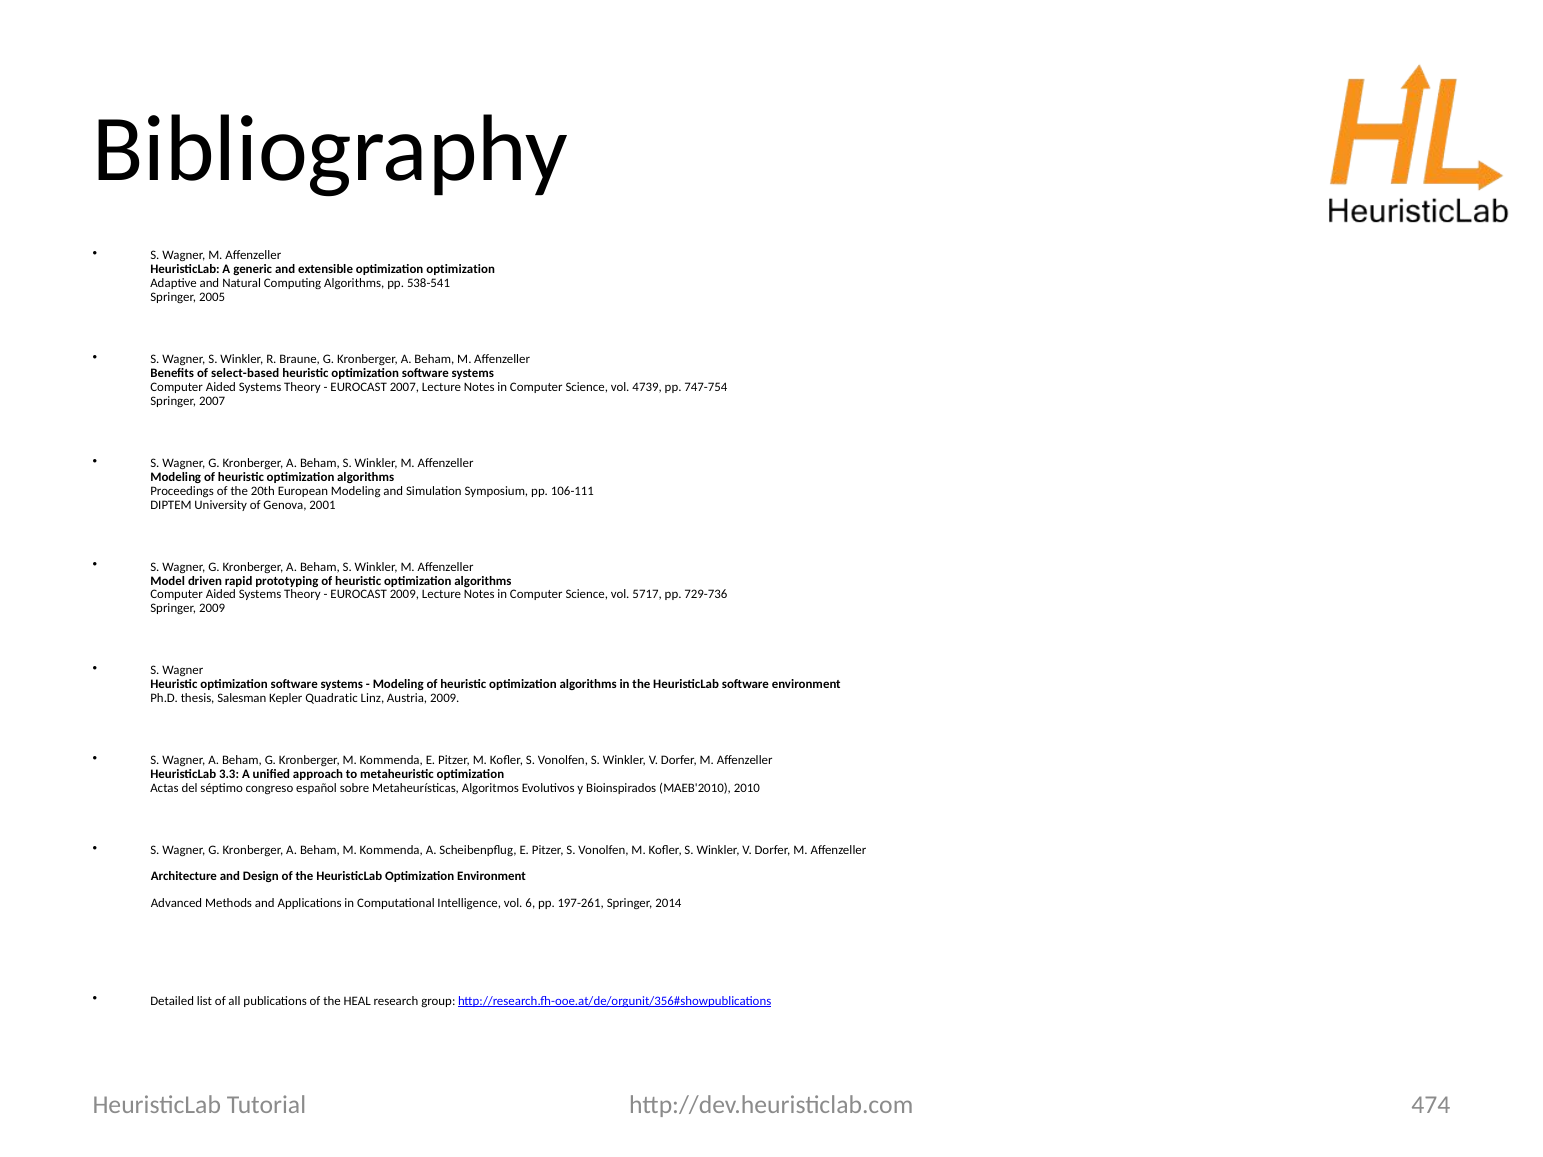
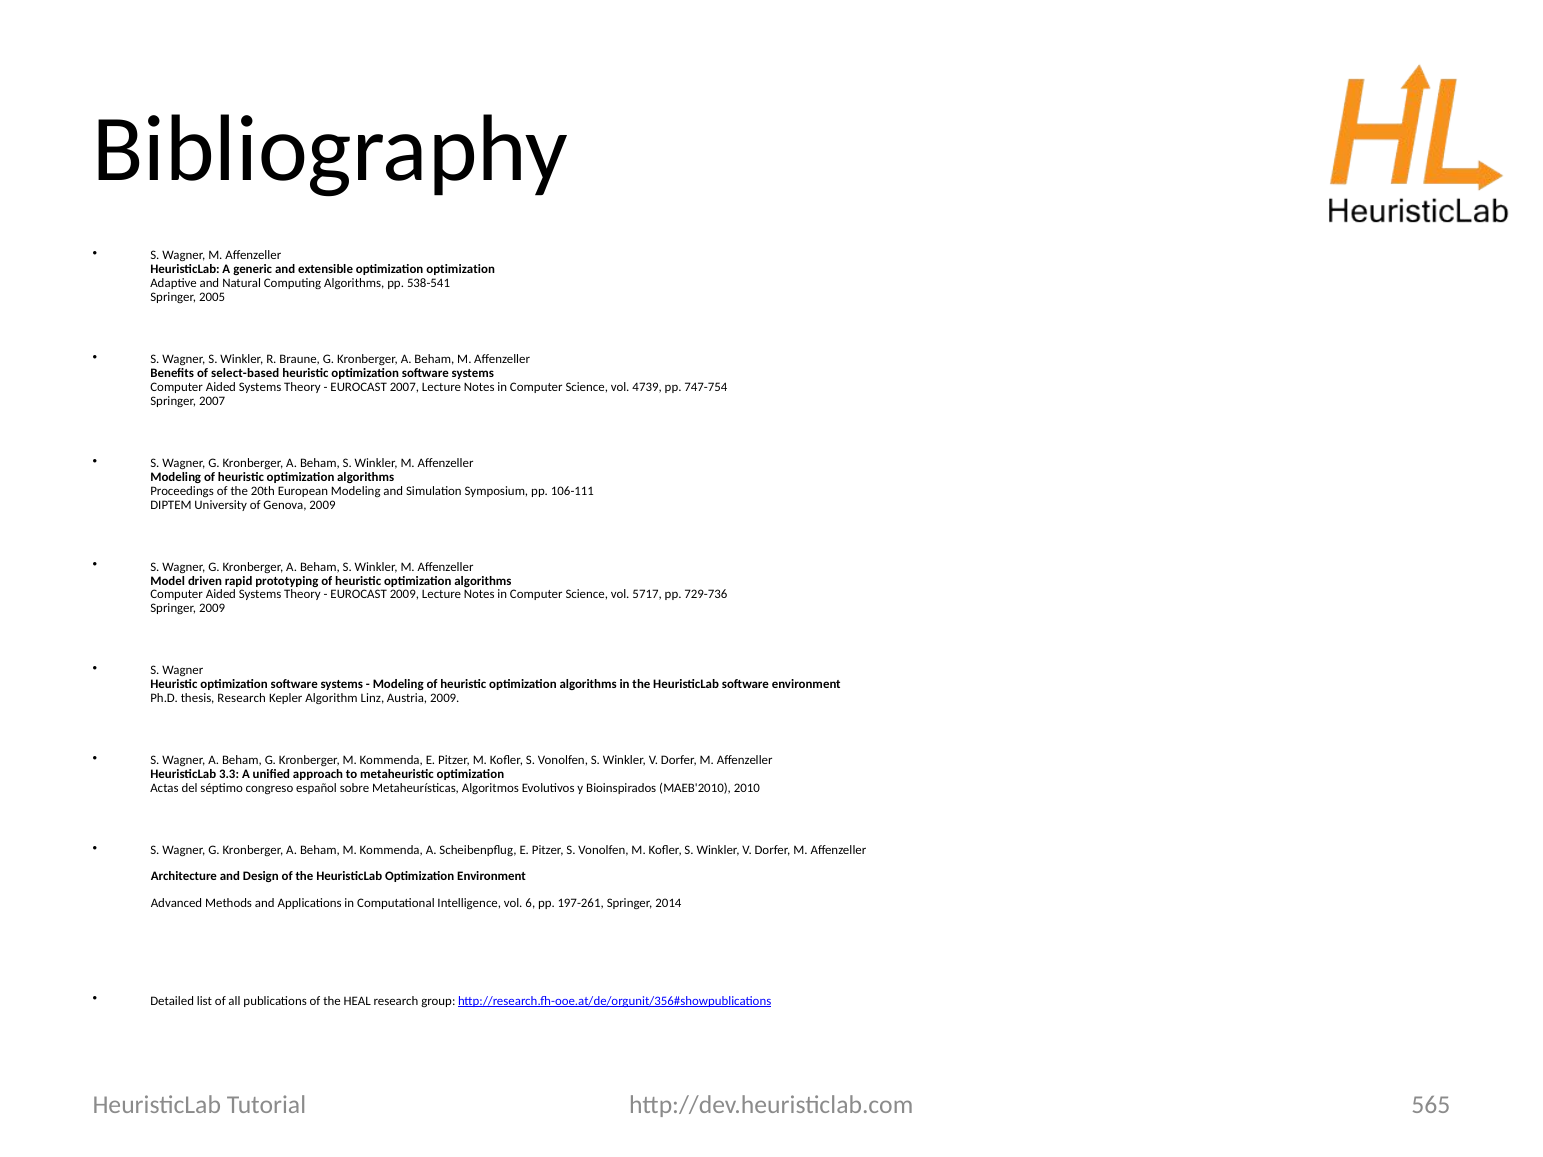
Genova 2001: 2001 -> 2009
thesis Salesman: Salesman -> Research
Quadratic: Quadratic -> Algorithm
474: 474 -> 565
